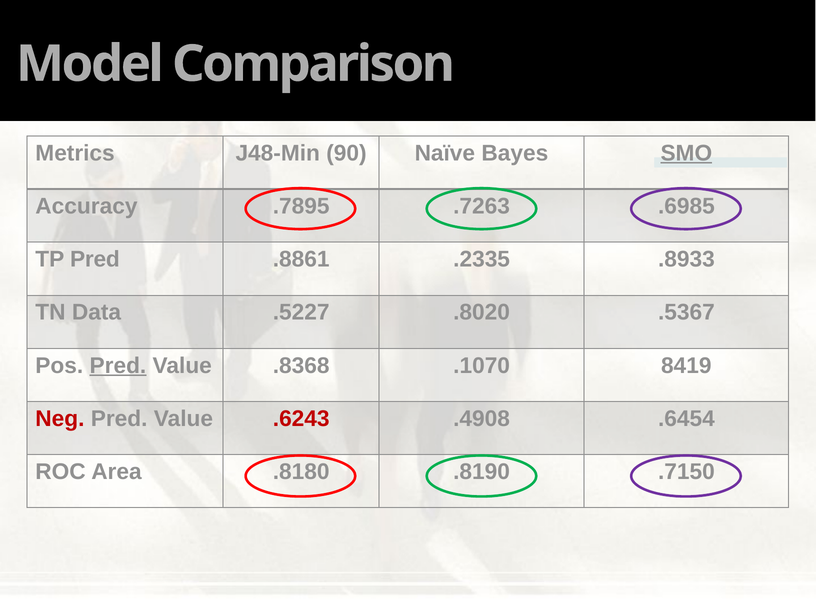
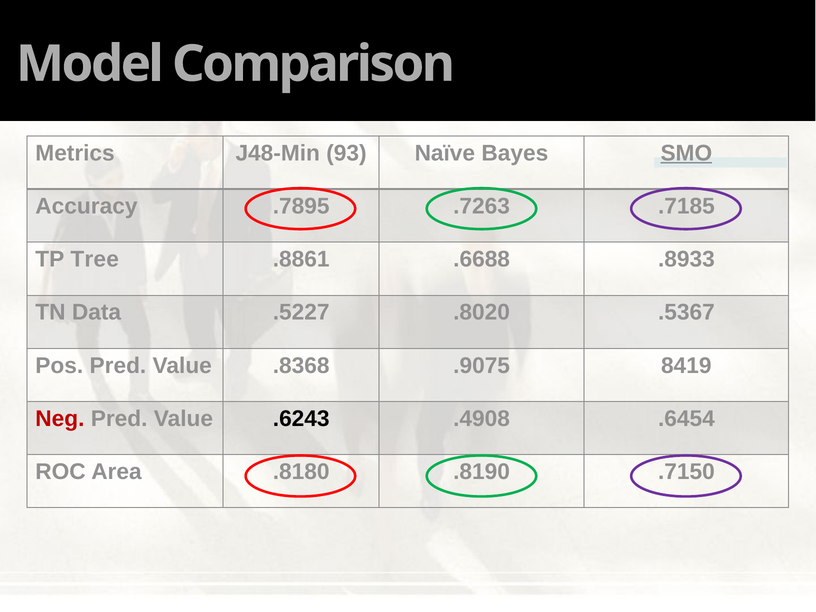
90: 90 -> 93
.6985: .6985 -> .7185
TP Pred: Pred -> Tree
.2335: .2335 -> .6688
Pred at (118, 366) underline: present -> none
.1070: .1070 -> .9075
.6243 colour: red -> black
